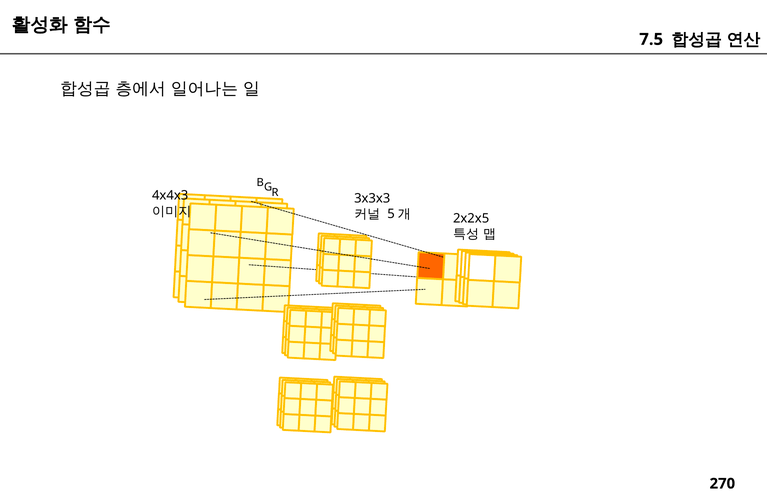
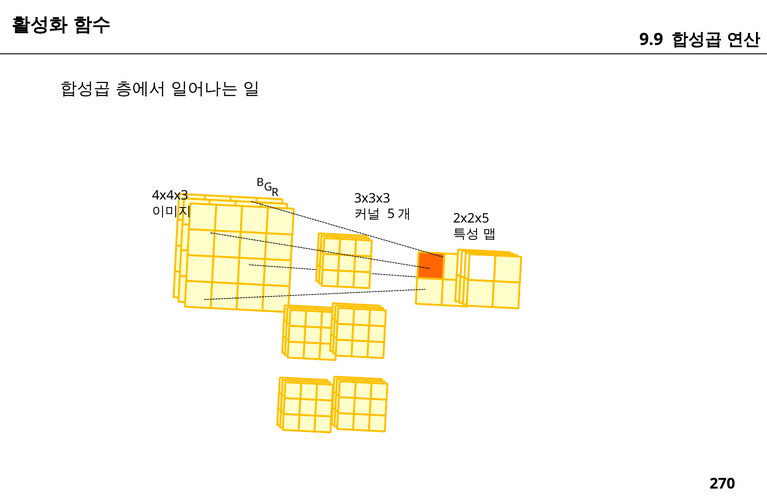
7.5: 7.5 -> 9.9
